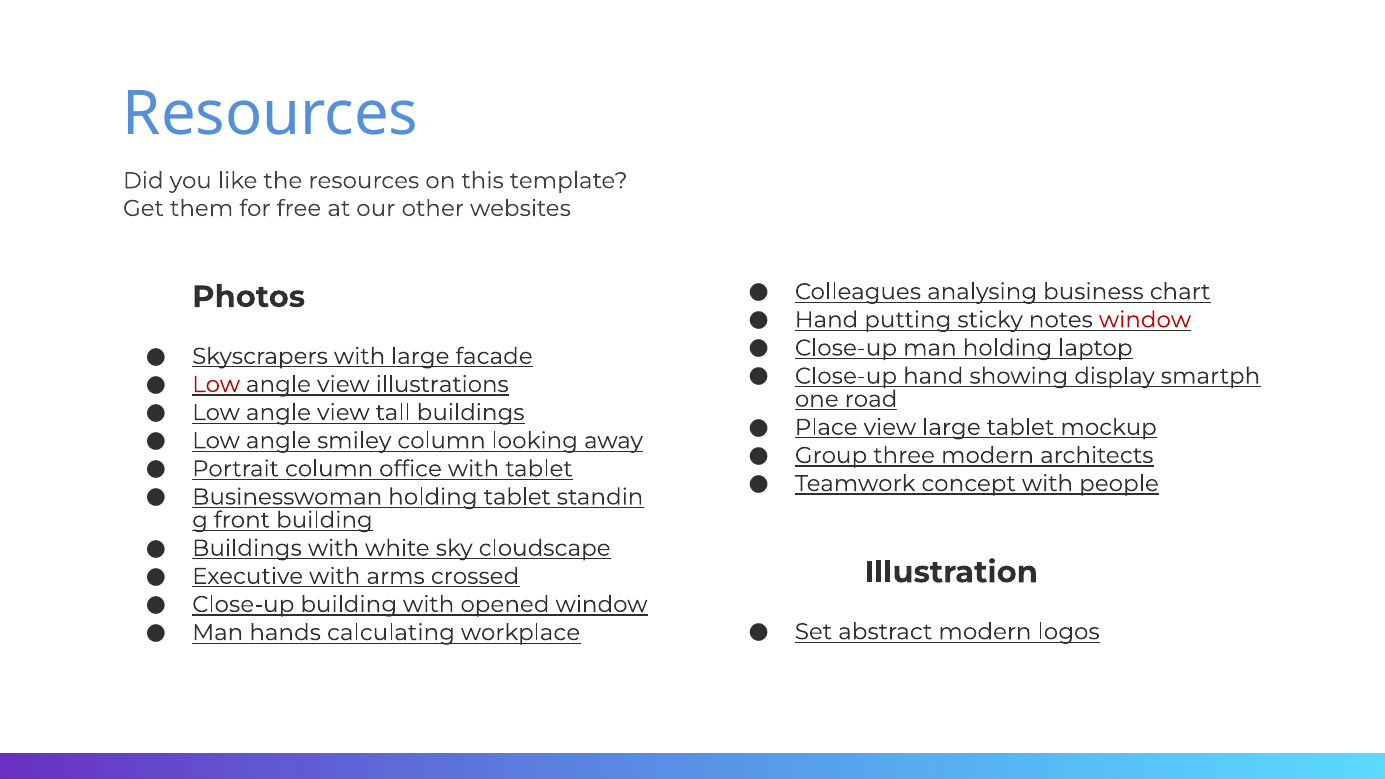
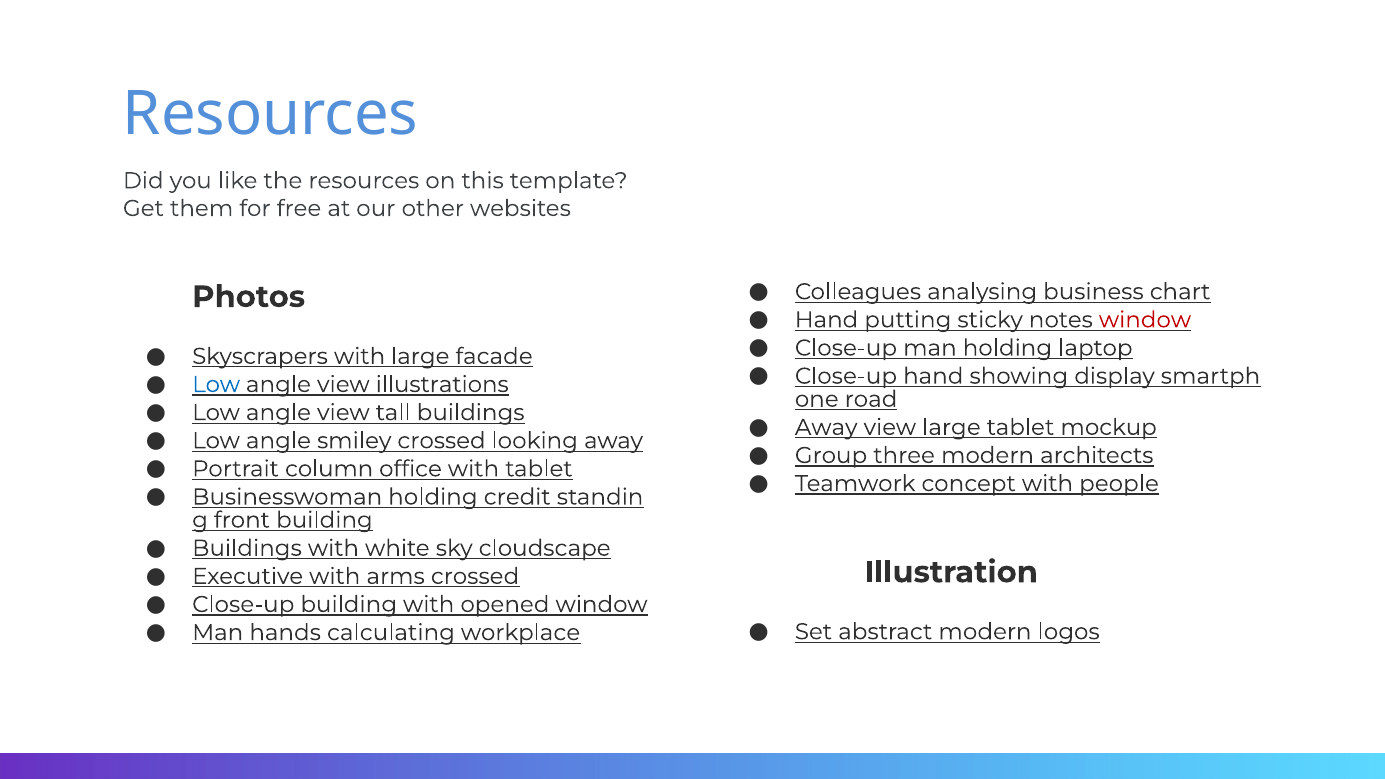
Low at (216, 384) colour: red -> blue
Place at (826, 427): Place -> Away
smiley column: column -> crossed
holding tablet: tablet -> credit
